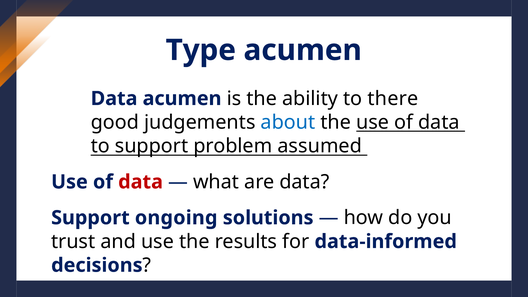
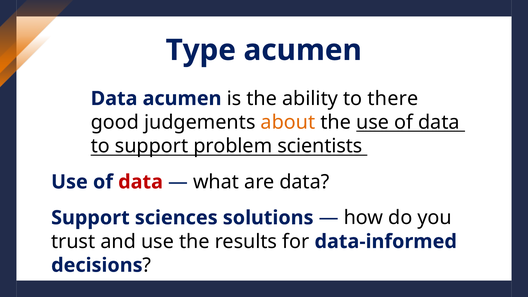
about colour: blue -> orange
assumed: assumed -> scientists
ongoing: ongoing -> sciences
